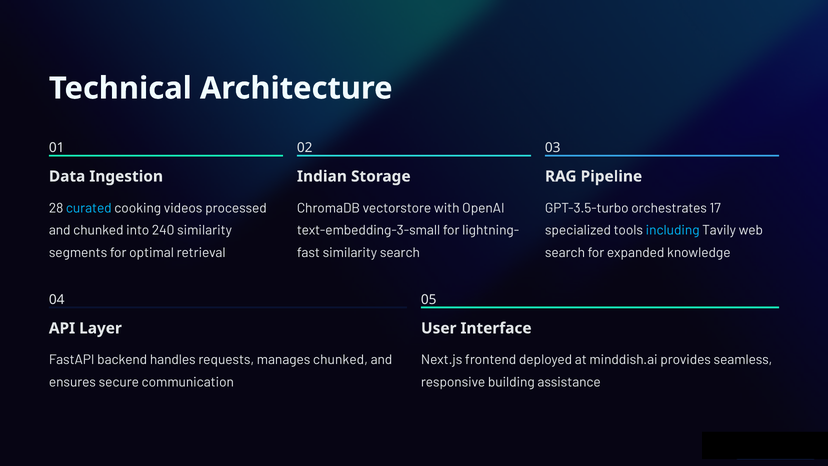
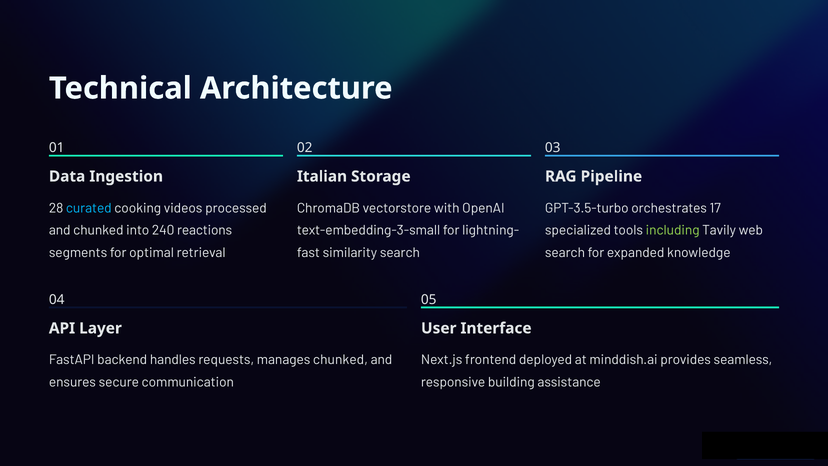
Indian: Indian -> Italian
240 similarity: similarity -> reactions
including colour: light blue -> light green
